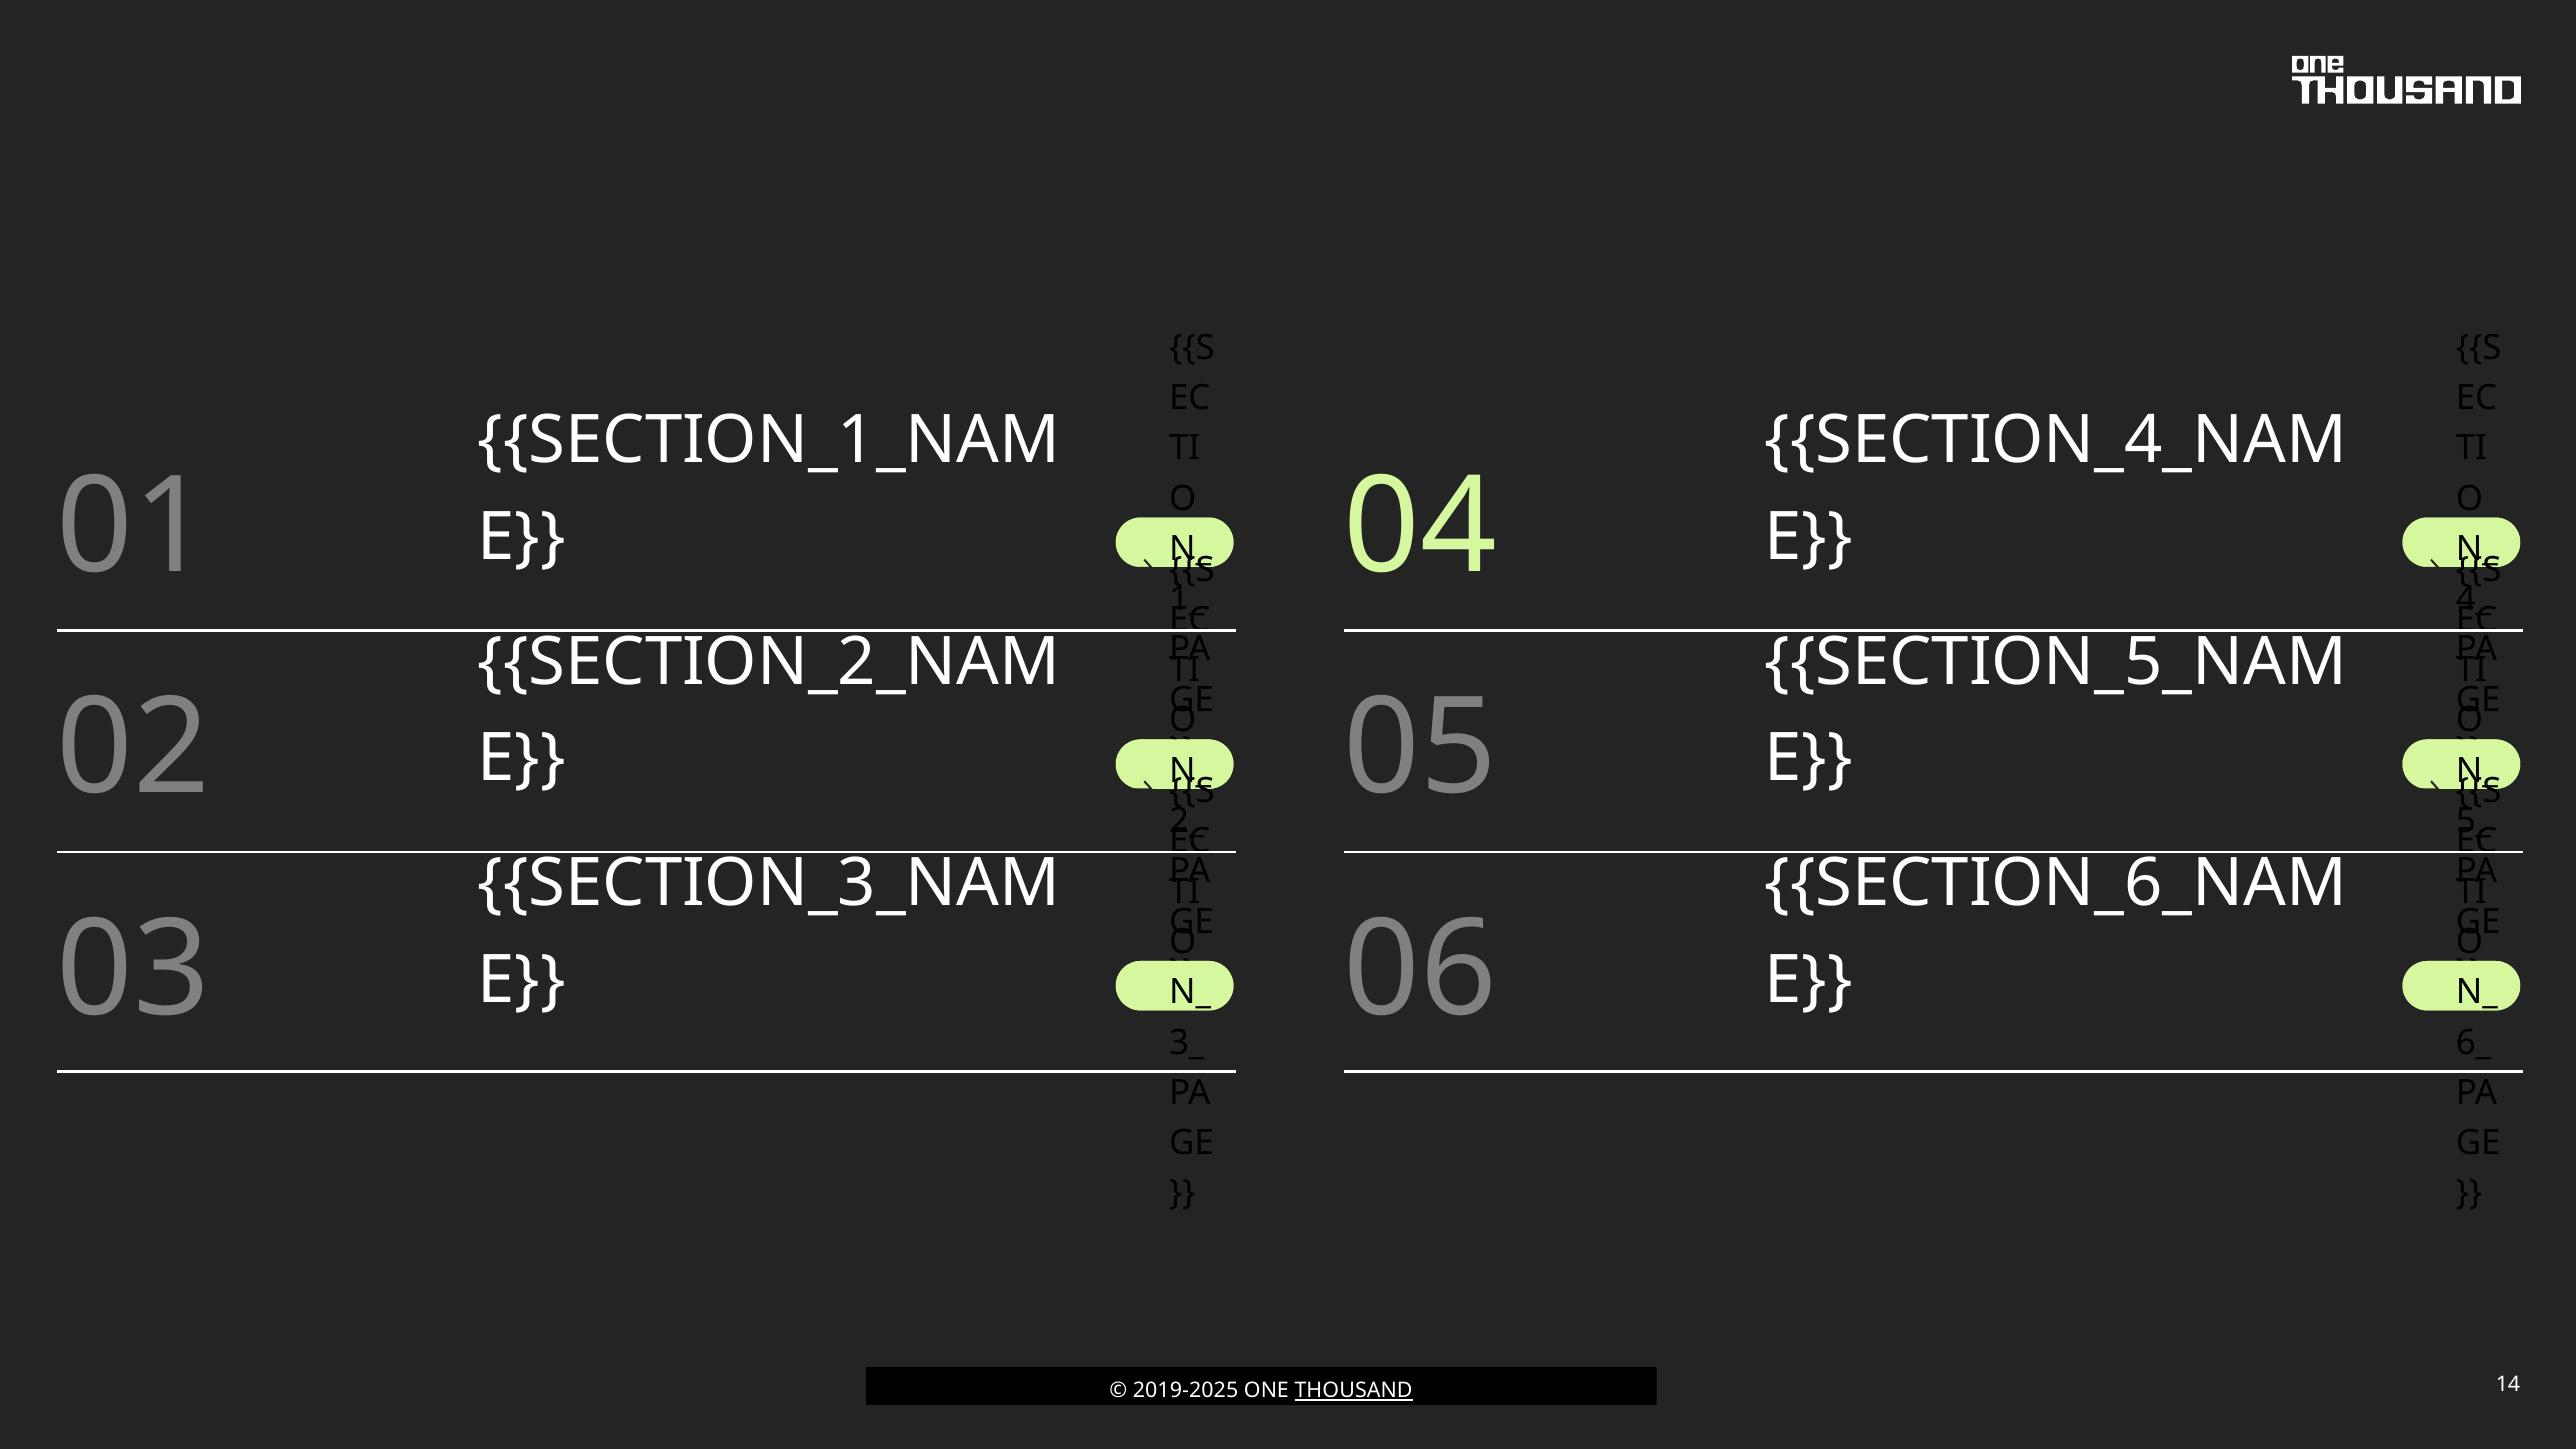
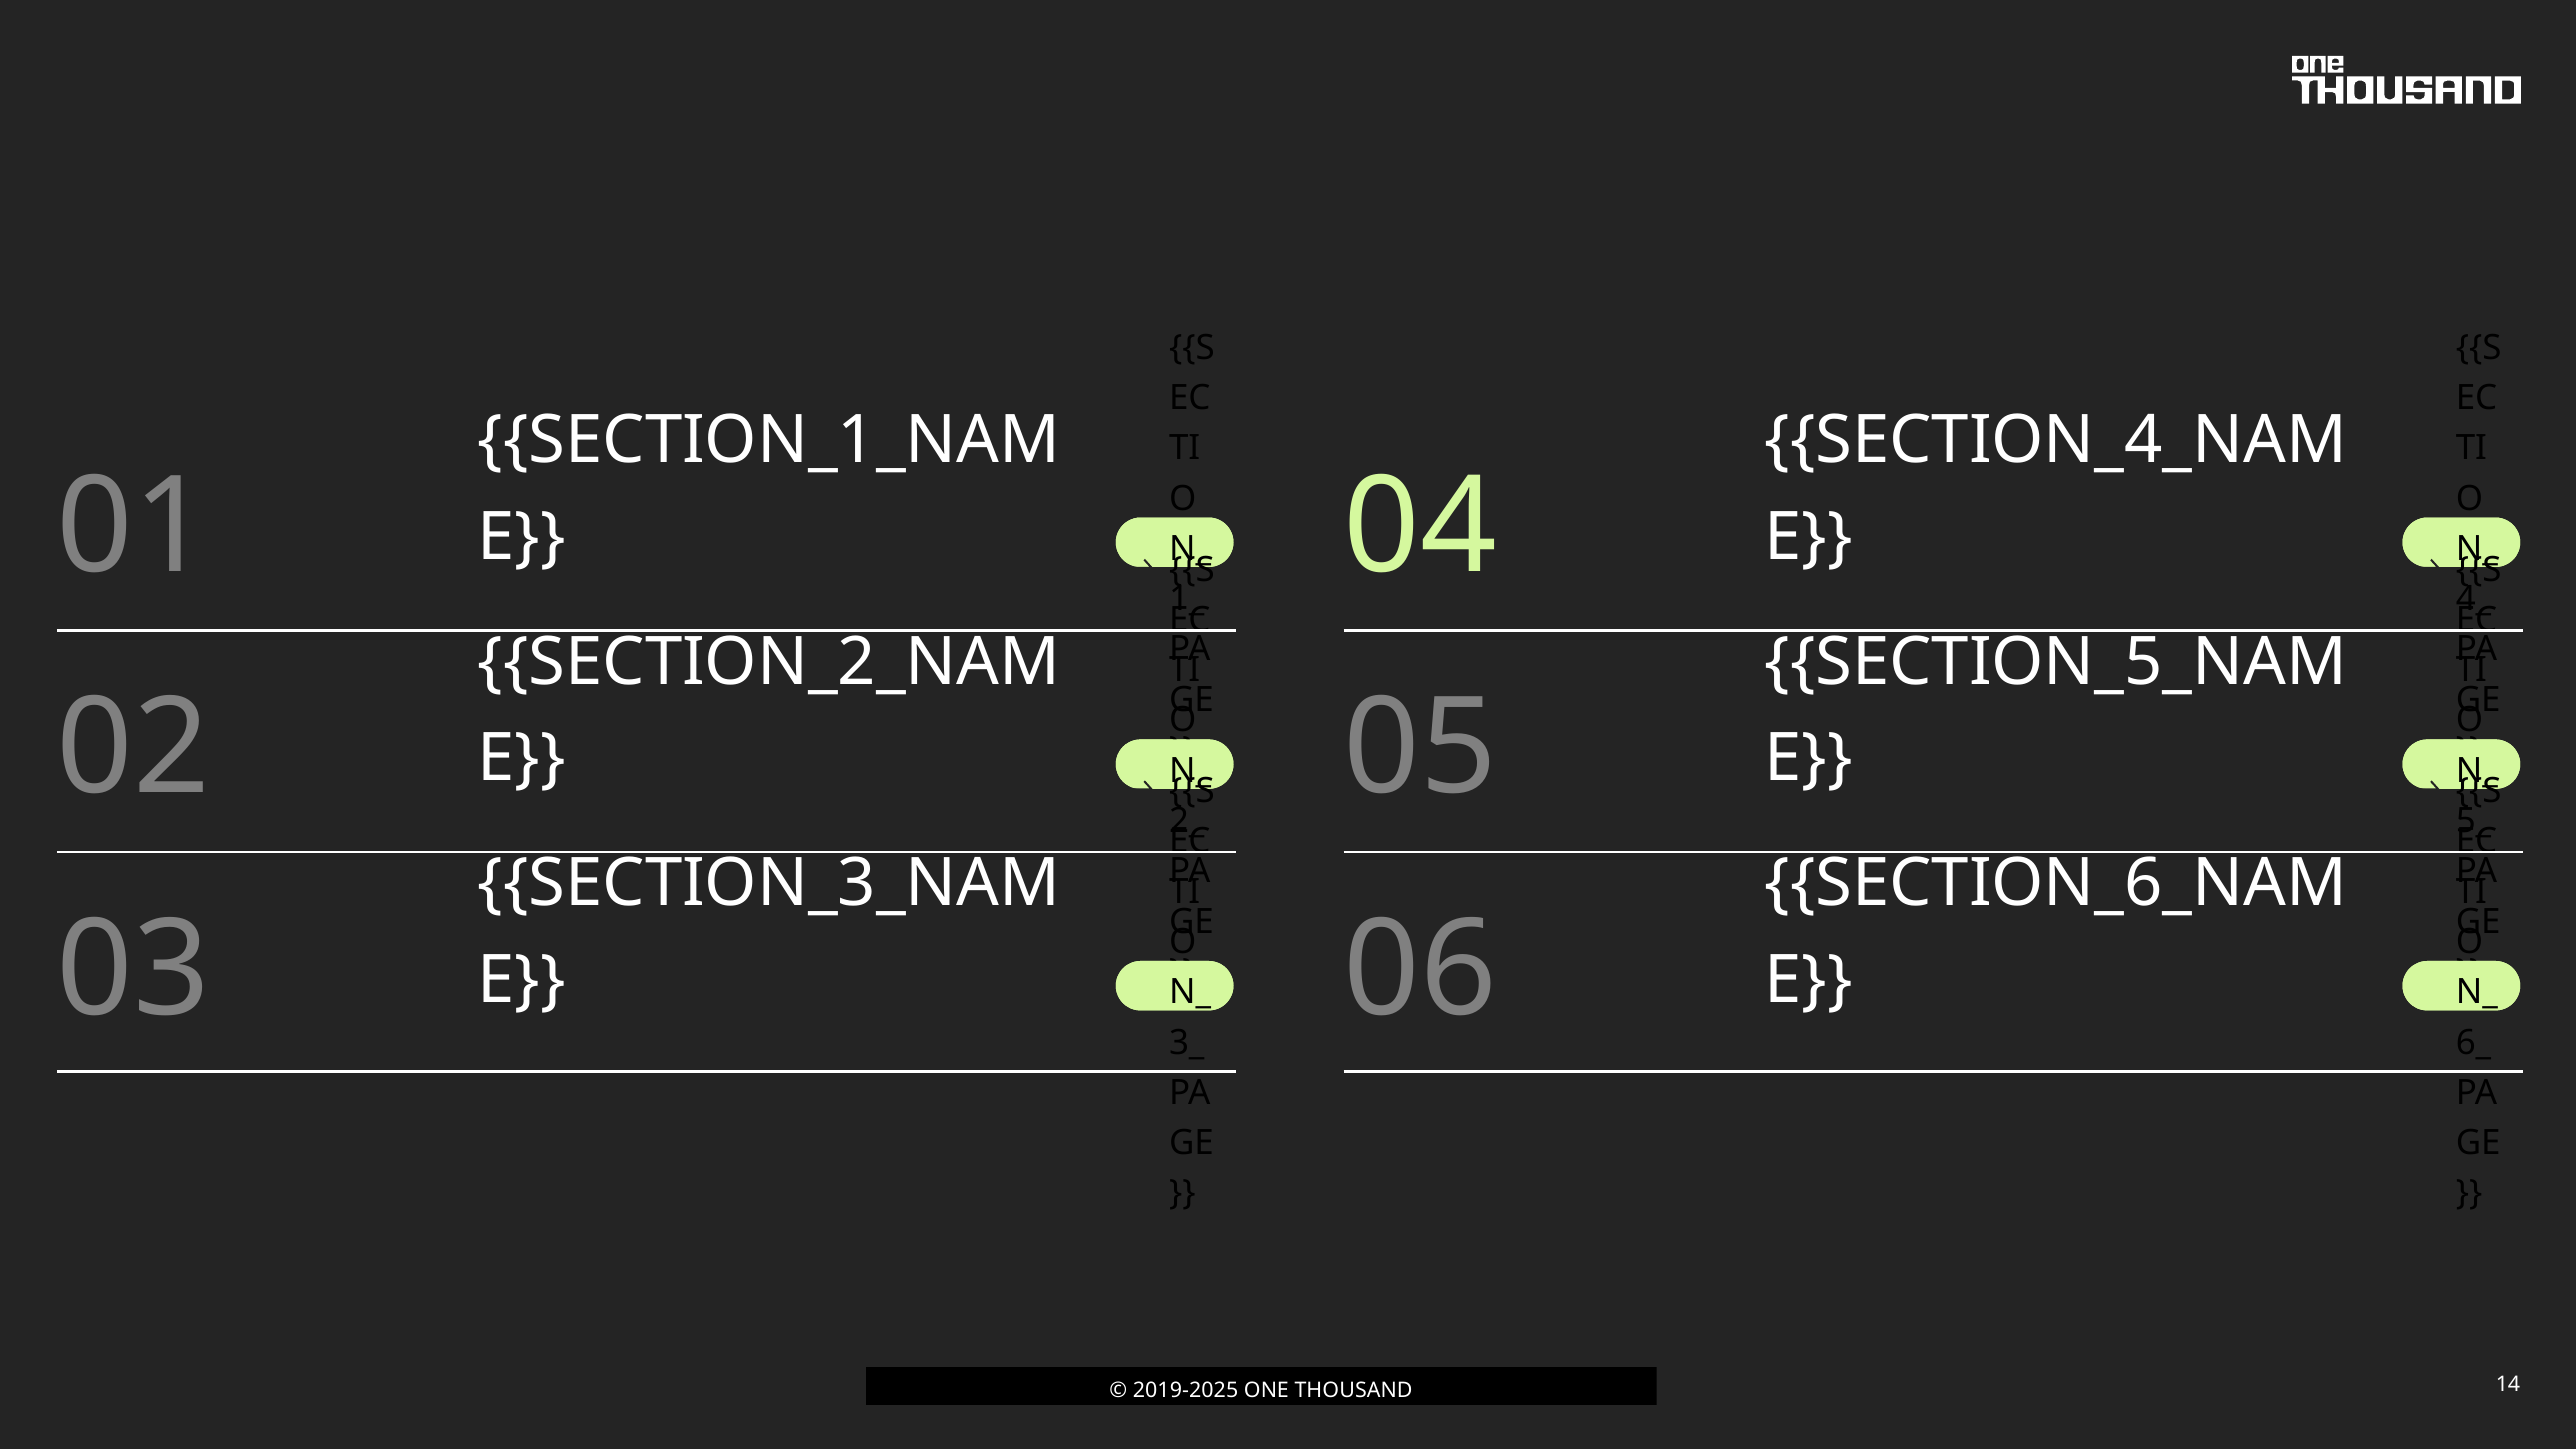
THOUSAND at (1354, 1391) underline: present -> none
